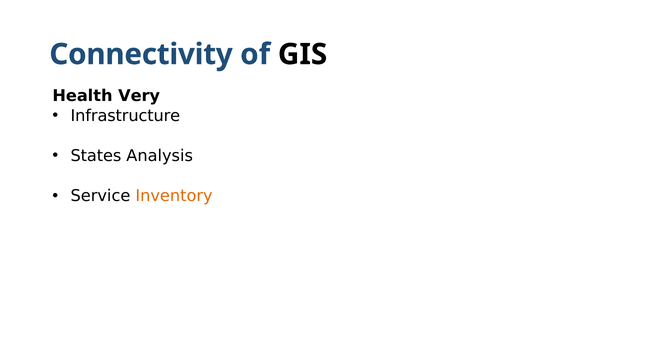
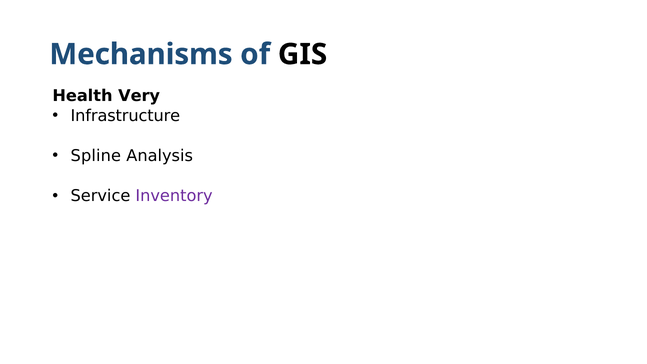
Connectivity: Connectivity -> Mechanisms
States: States -> Spline
Inventory colour: orange -> purple
